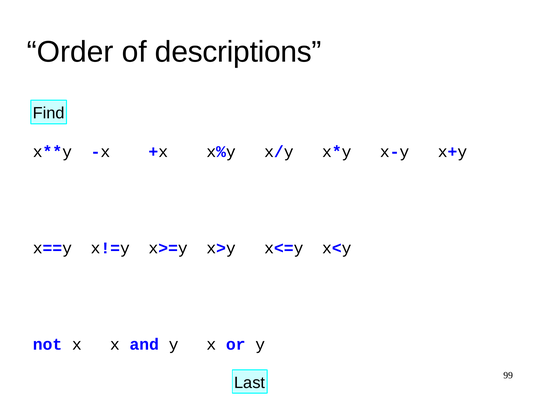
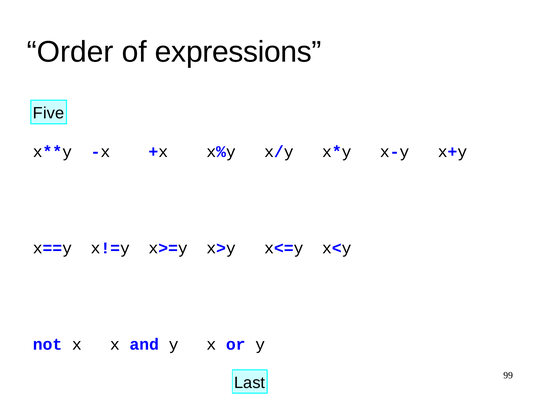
descriptions: descriptions -> expressions
Find: Find -> Five
